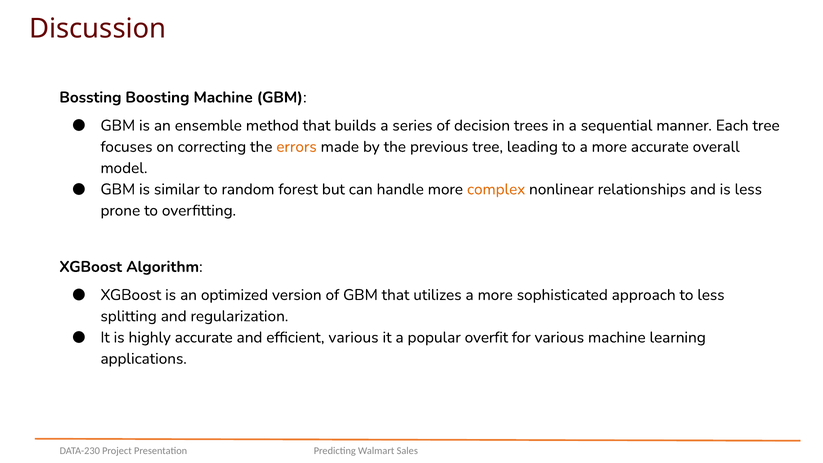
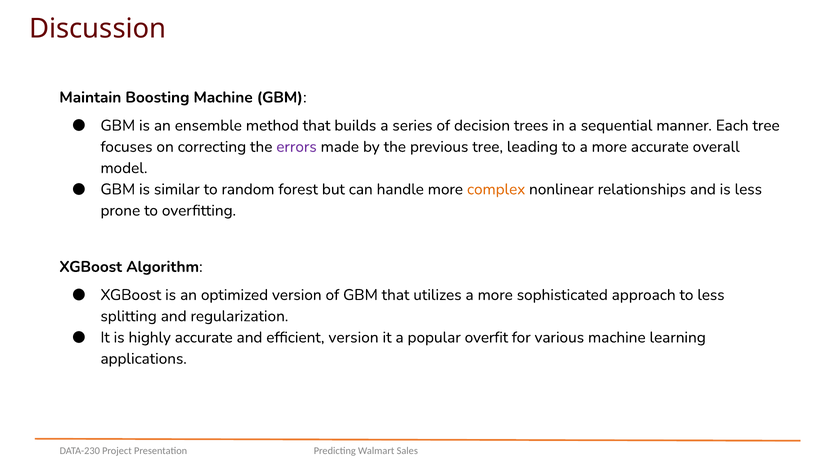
Bossting: Bossting -> Maintain
errors colour: orange -> purple
efficient various: various -> version
